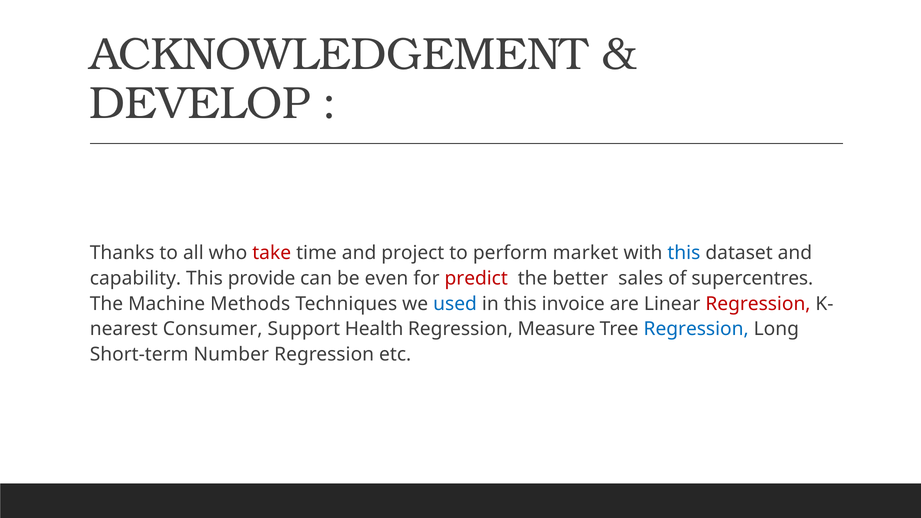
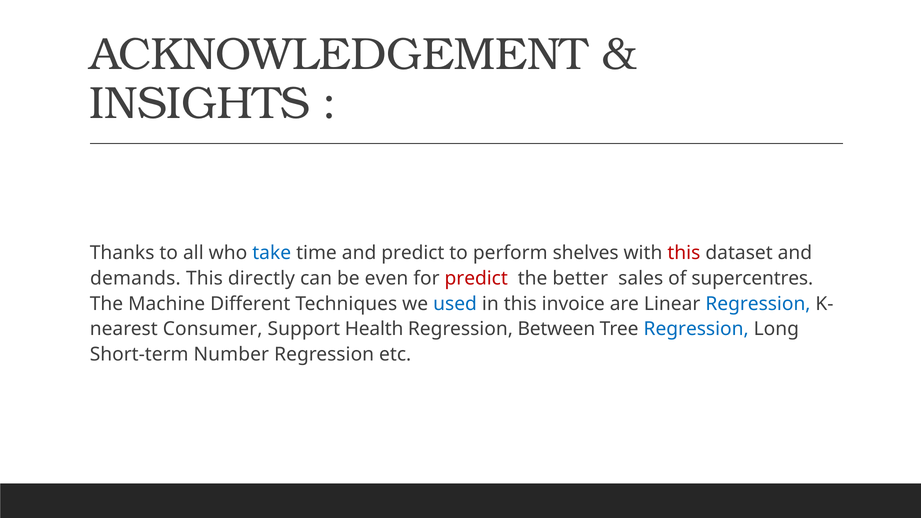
DEVELOP: DEVELOP -> INSIGHTS
take colour: red -> blue
and project: project -> predict
market: market -> shelves
this at (684, 253) colour: blue -> red
capability: capability -> demands
provide: provide -> directly
Methods: Methods -> Different
Regression at (758, 304) colour: red -> blue
Measure: Measure -> Between
